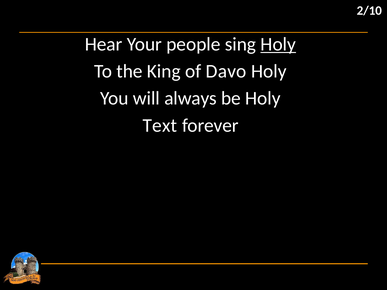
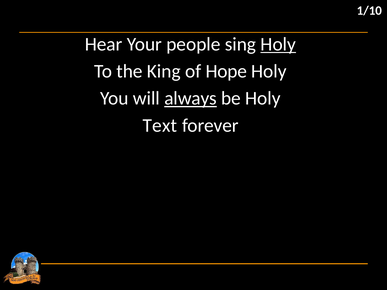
2/10: 2/10 -> 1/10
Davo: Davo -> Hope
always underline: none -> present
